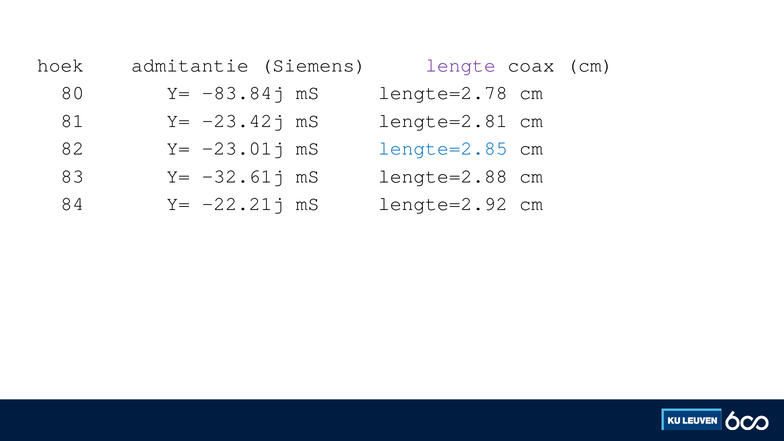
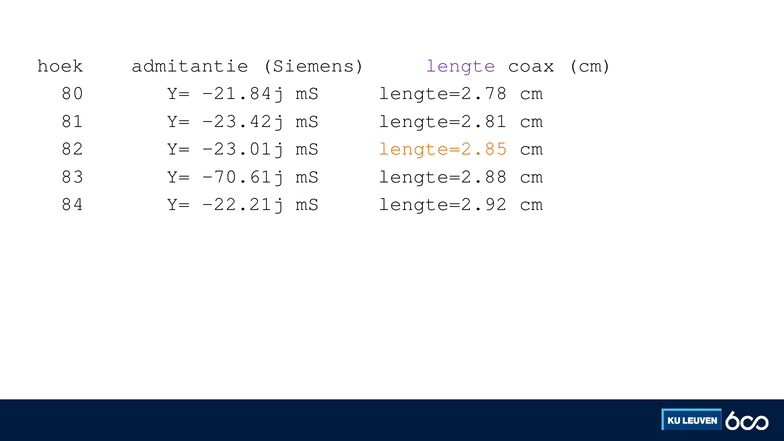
-83.84j: -83.84j -> -21.84j
lengte=2.85 colour: blue -> orange
-32.61j: -32.61j -> -70.61j
